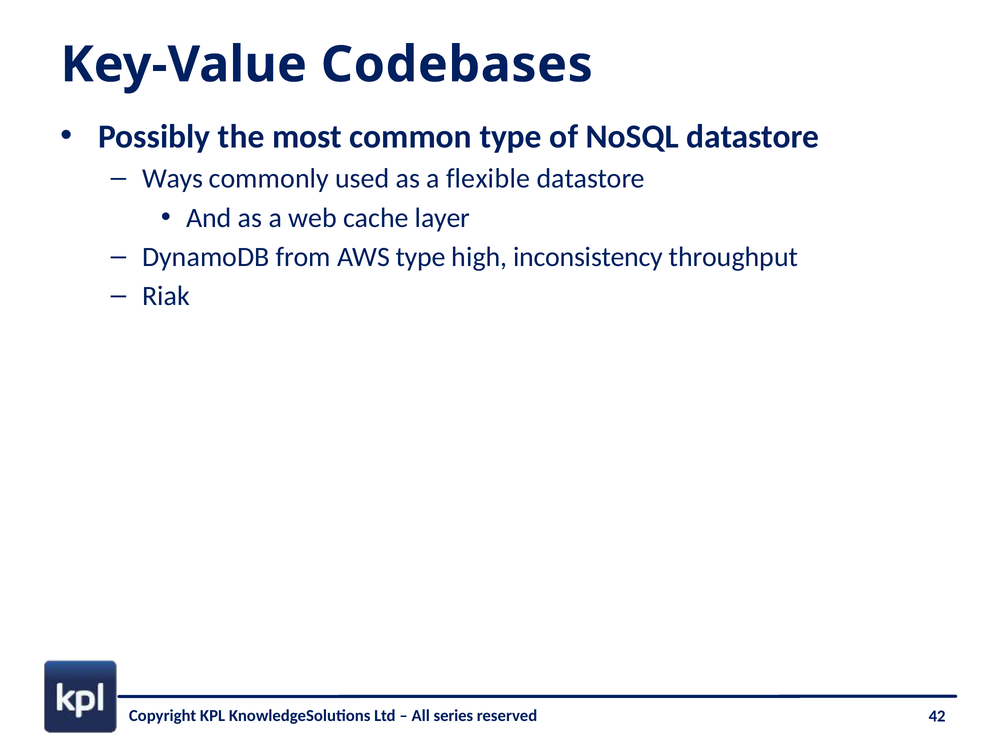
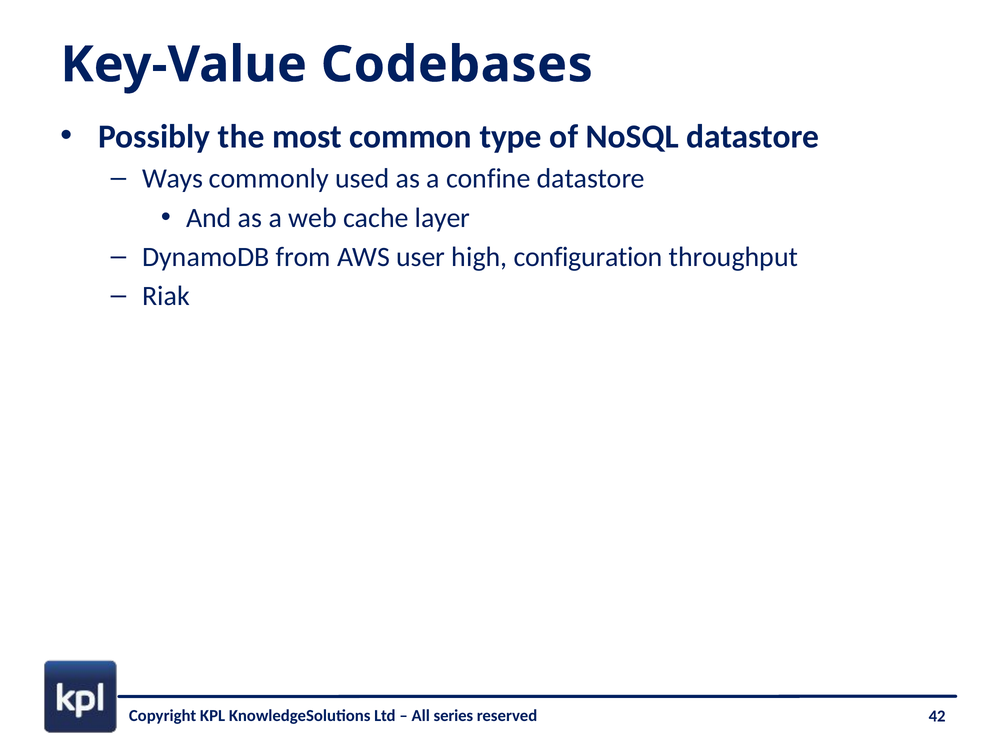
flexible: flexible -> confine
AWS type: type -> user
inconsistency: inconsistency -> configuration
